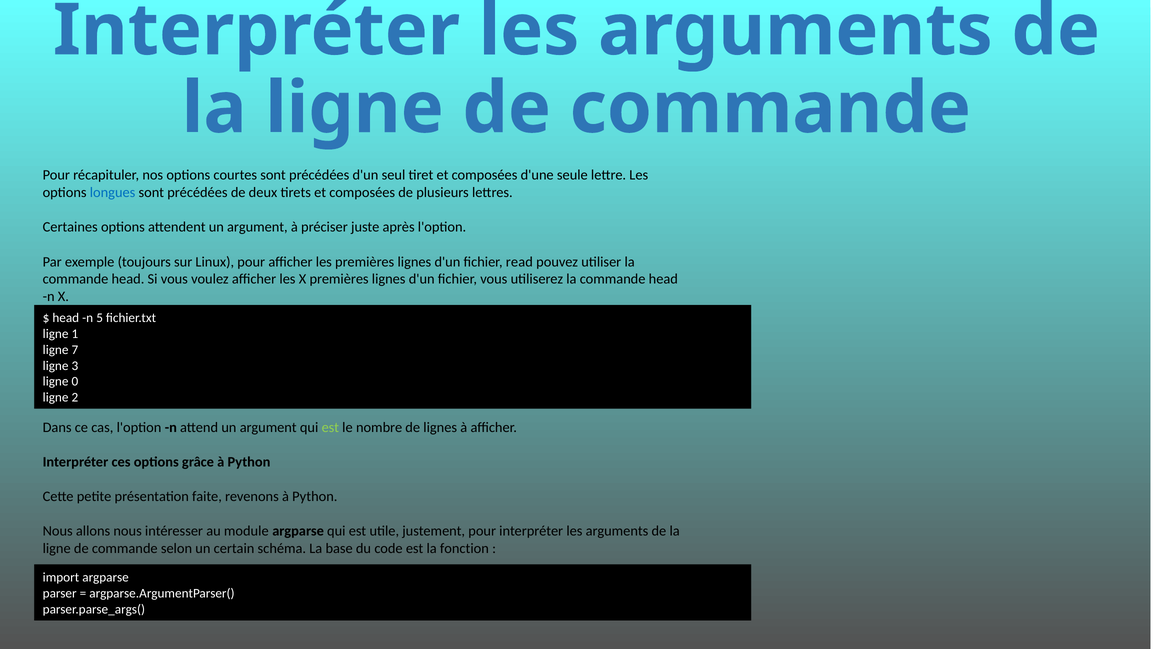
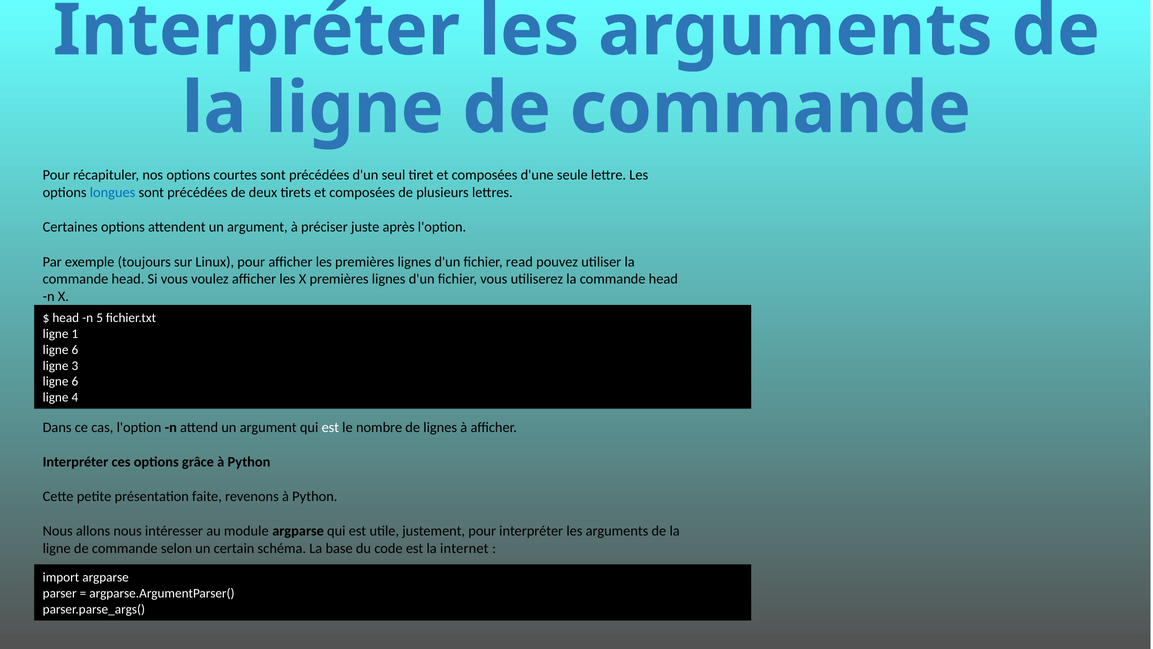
7 at (75, 350): 7 -> 6
0 at (75, 381): 0 -> 6
2: 2 -> 4
est at (330, 427) colour: light green -> white
fonction: fonction -> internet
